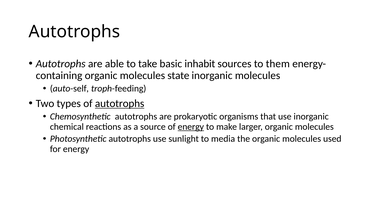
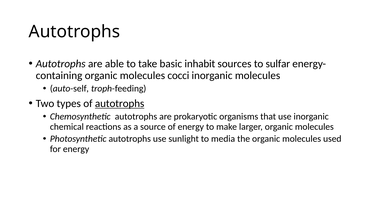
them: them -> sulfar
state: state -> cocci
energy at (191, 127) underline: present -> none
